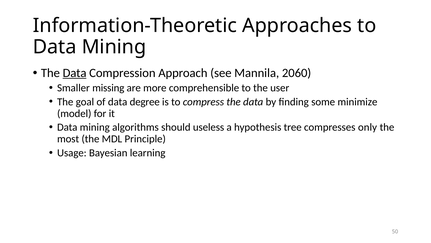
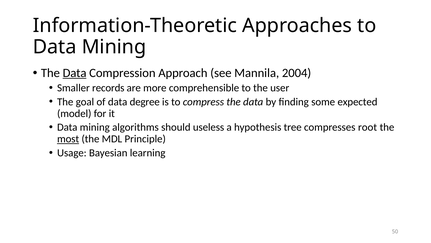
2060: 2060 -> 2004
missing: missing -> records
minimize: minimize -> expected
only: only -> root
most underline: none -> present
